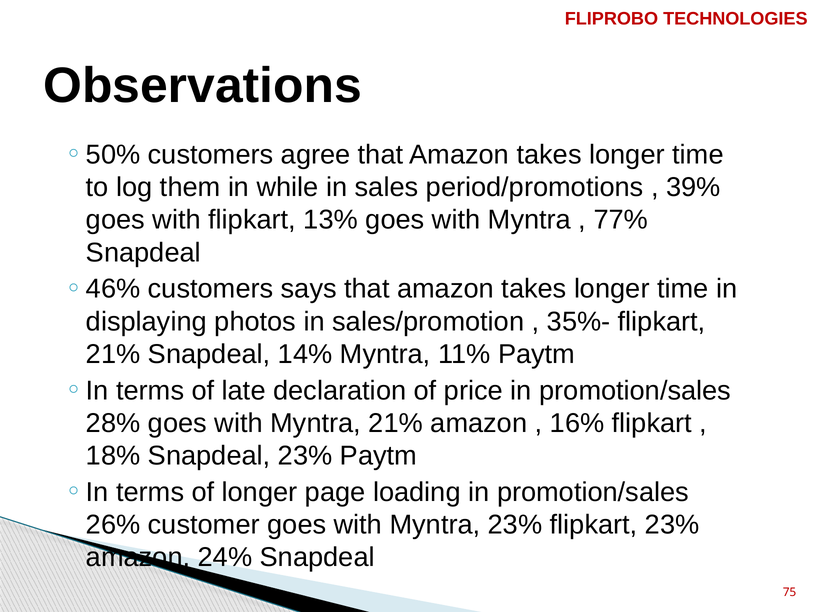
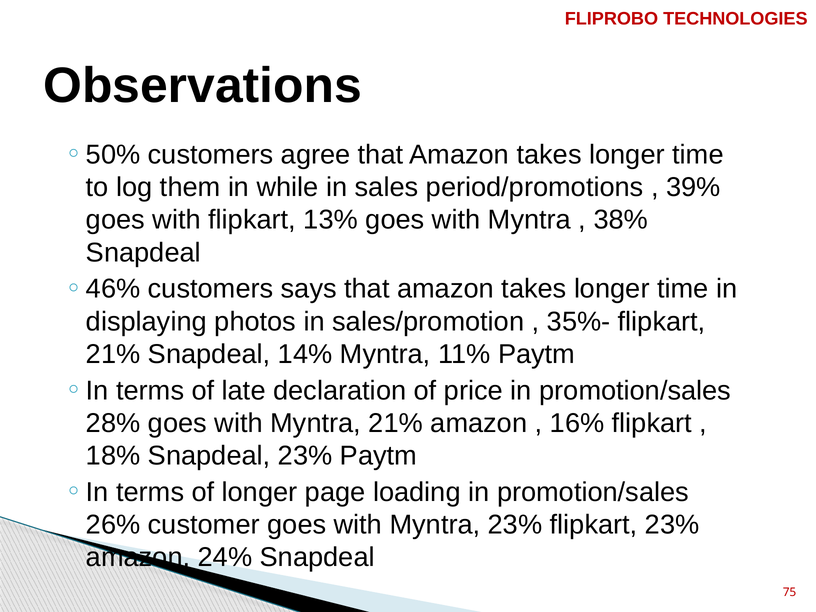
77%: 77% -> 38%
